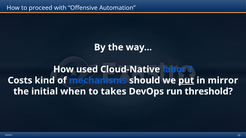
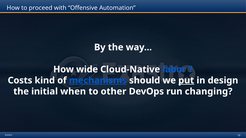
used: used -> wide
mechanisms underline: none -> present
mirror: mirror -> design
takes: takes -> other
threshold: threshold -> changing
